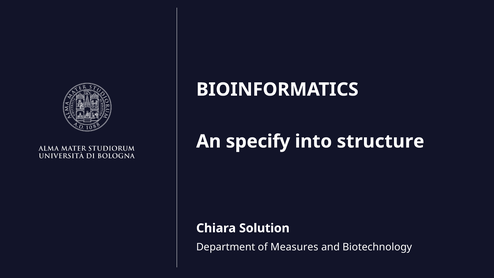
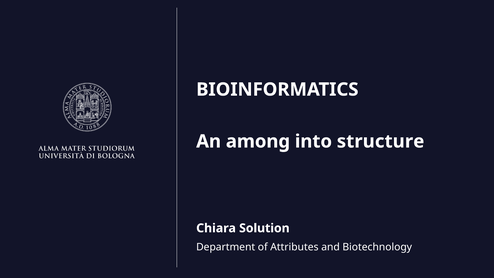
specify: specify -> among
Measures: Measures -> Attributes
